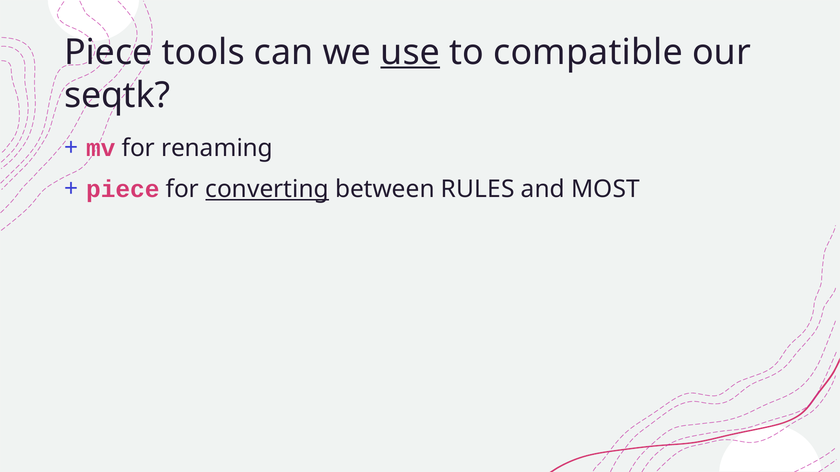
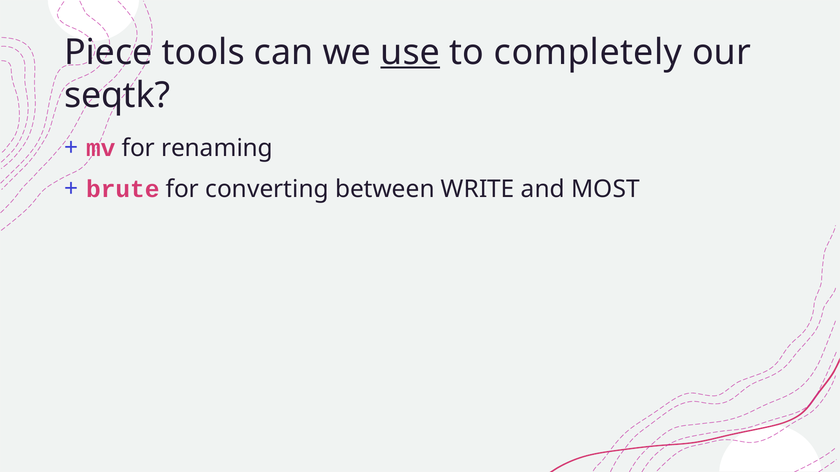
compatible: compatible -> completely
piece at (123, 189): piece -> brute
converting underline: present -> none
RULES: RULES -> WRITE
